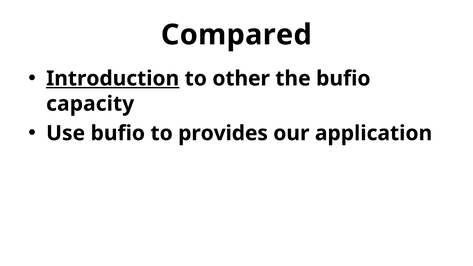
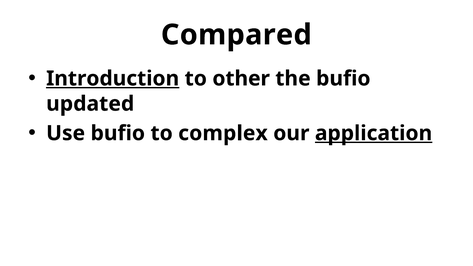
capacity: capacity -> updated
provides: provides -> complex
application underline: none -> present
